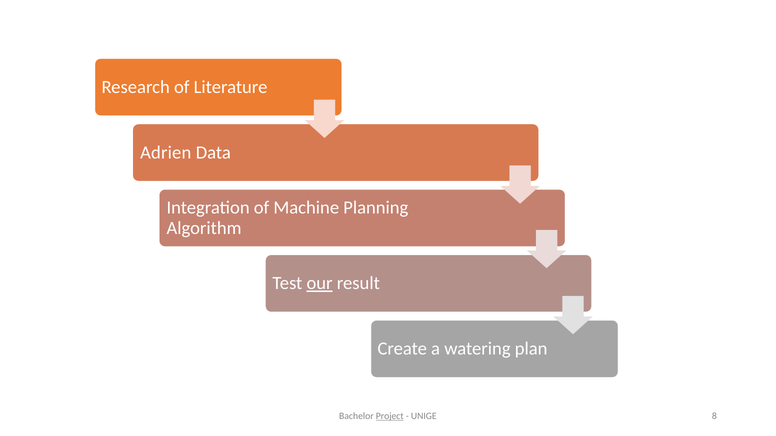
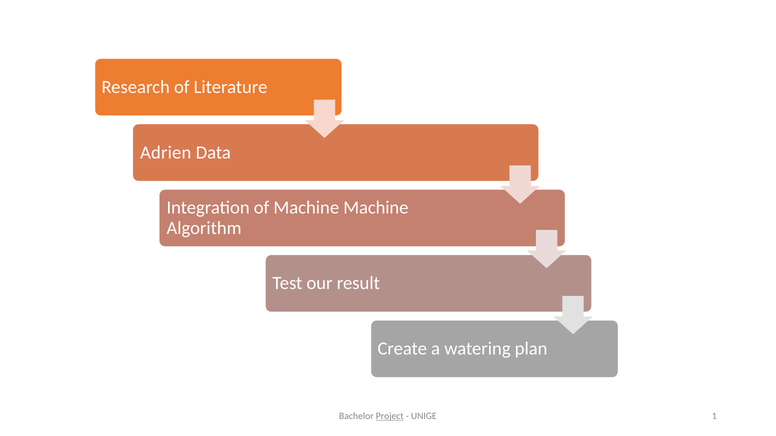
Machine Planning: Planning -> Machine
our underline: present -> none
8: 8 -> 1
